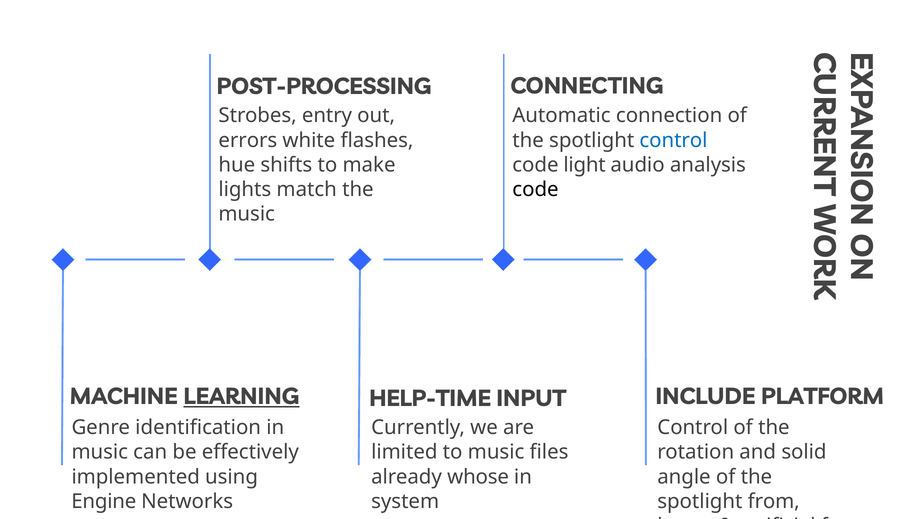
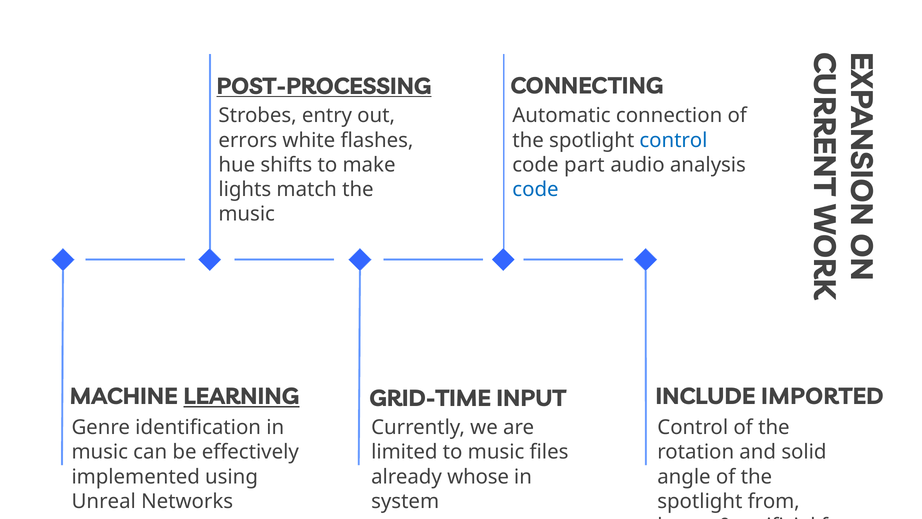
POST-PROCESSING underline: none -> present
light: light -> part
code at (535, 189) colour: black -> blue
PLATFORM: PLATFORM -> IMPORTED
HELP-TIME: HELP-TIME -> GRID-TIME
Engine: Engine -> Unreal
